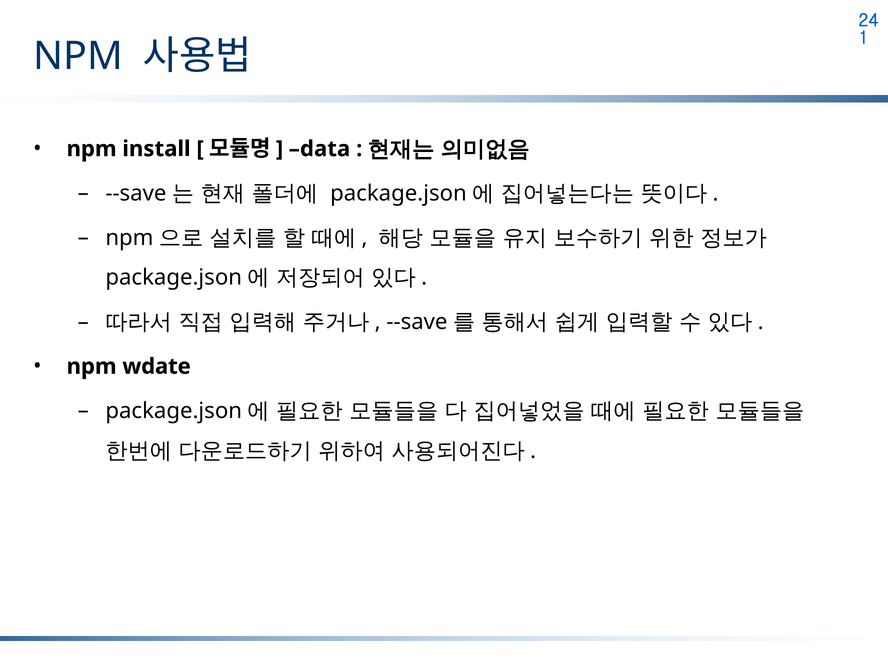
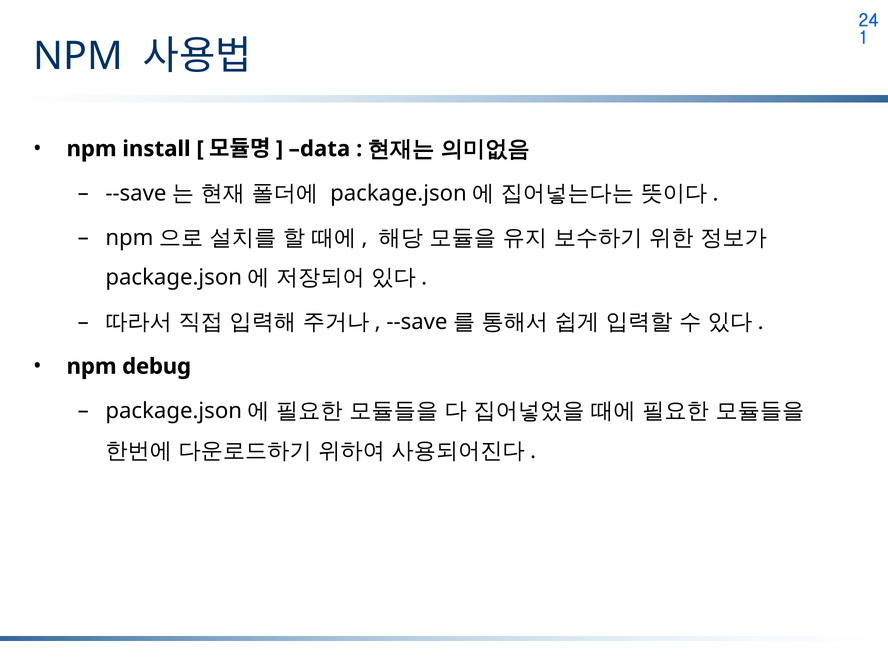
wdate: wdate -> debug
